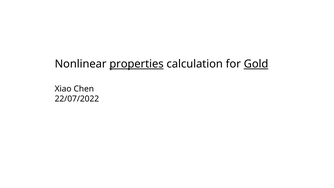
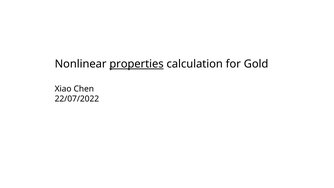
Gold underline: present -> none
